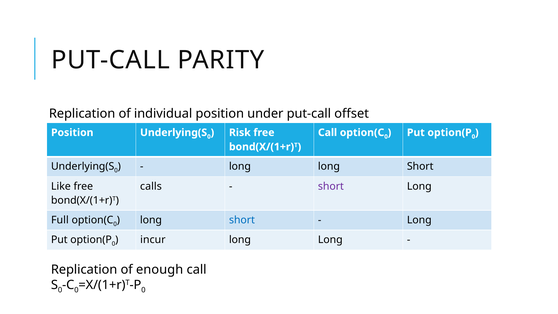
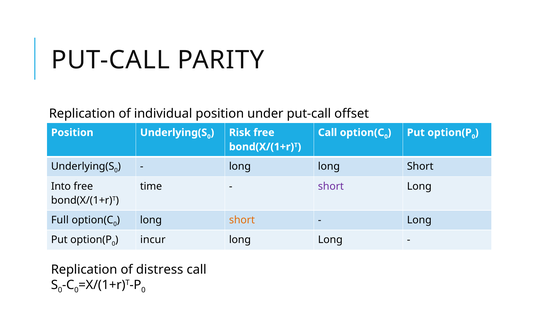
Like: Like -> Into
calls: calls -> time
short at (242, 220) colour: blue -> orange
enough: enough -> distress
